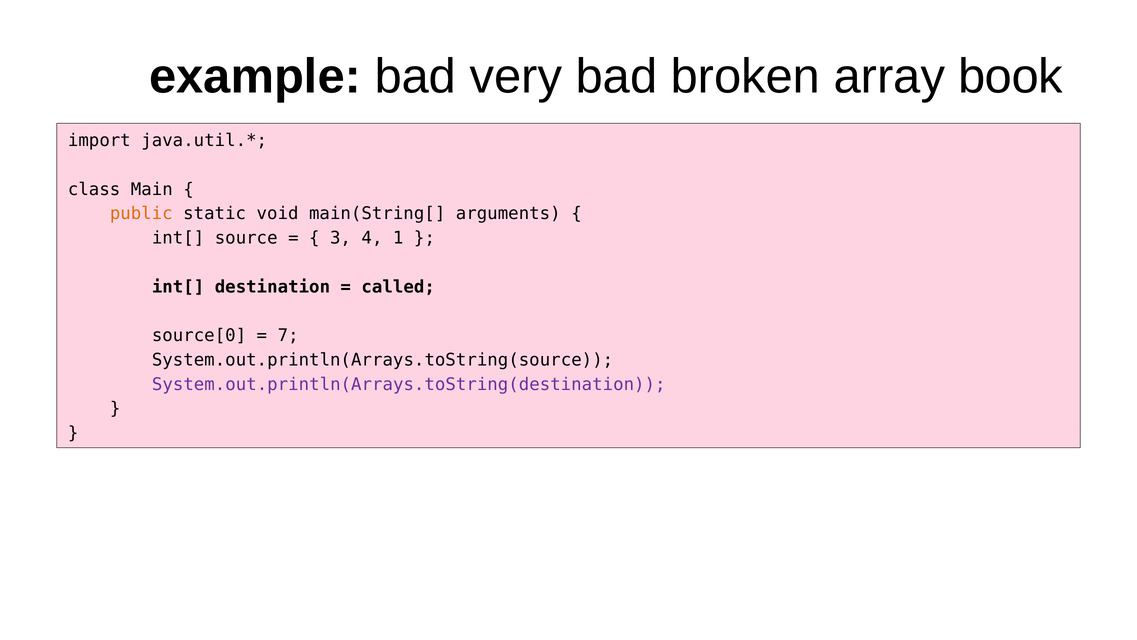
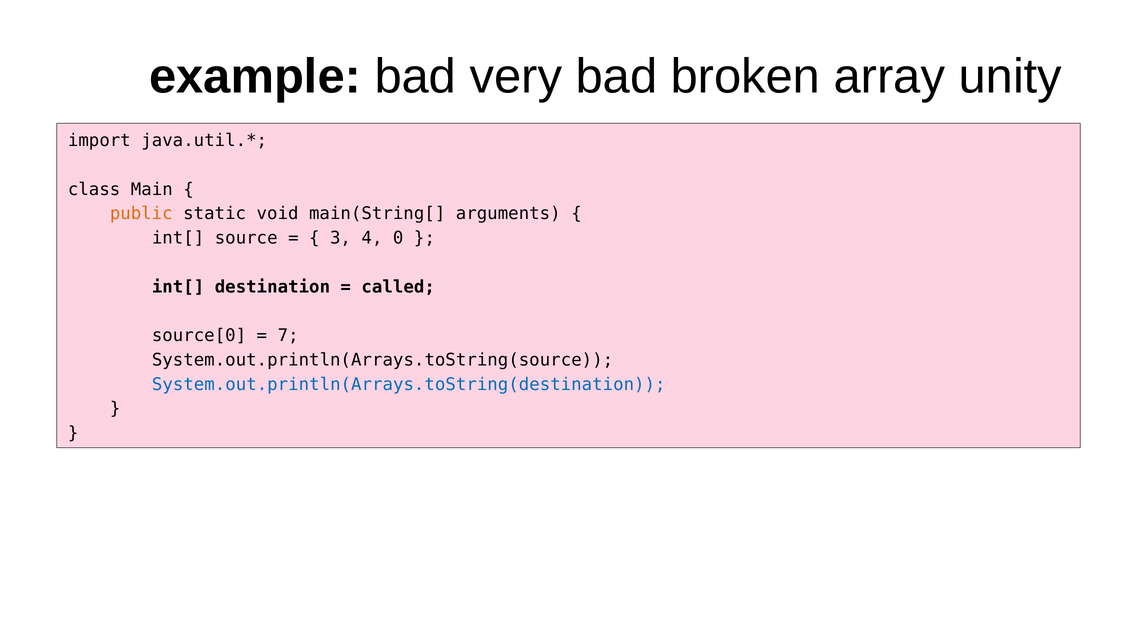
book: book -> unity
1: 1 -> 0
System.out.println(Arrays.toString(destination colour: purple -> blue
